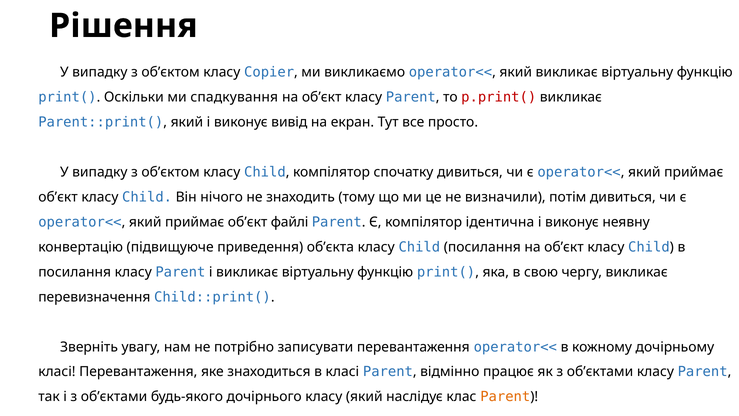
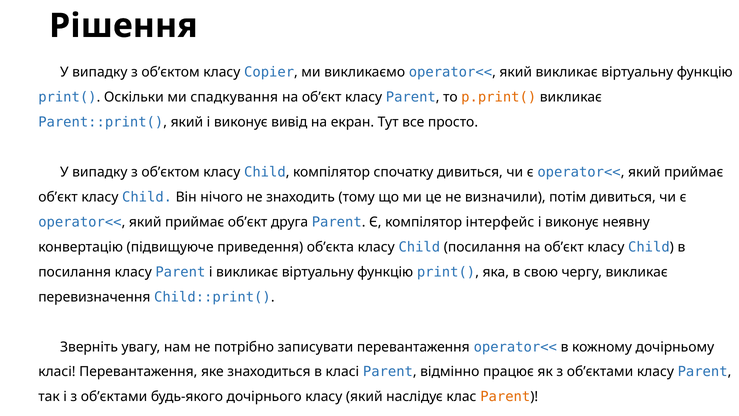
p.print( colour: red -> orange
файлі: файлі -> друга
ідентична: ідентична -> інтерфейс
